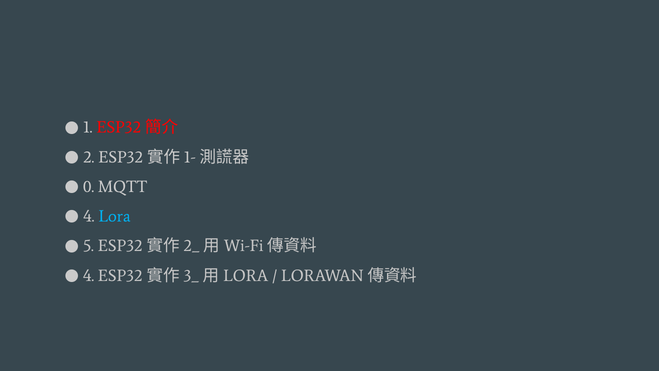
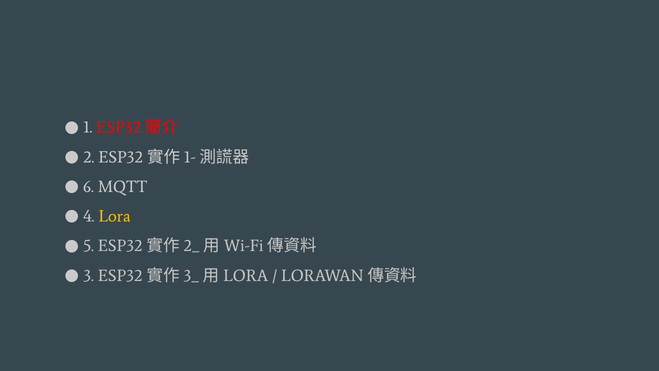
0: 0 -> 6
Lora colour: light blue -> yellow
4 at (89, 275): 4 -> 3
